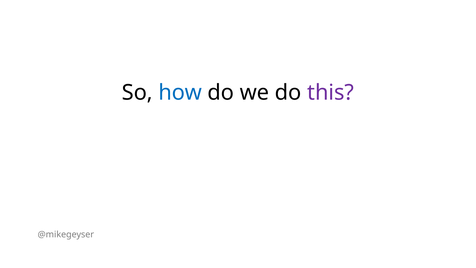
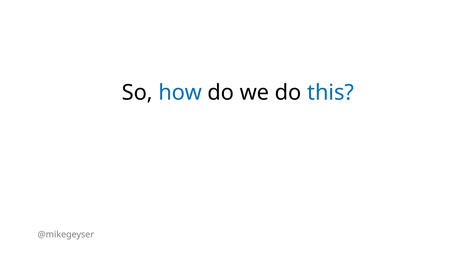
this colour: purple -> blue
